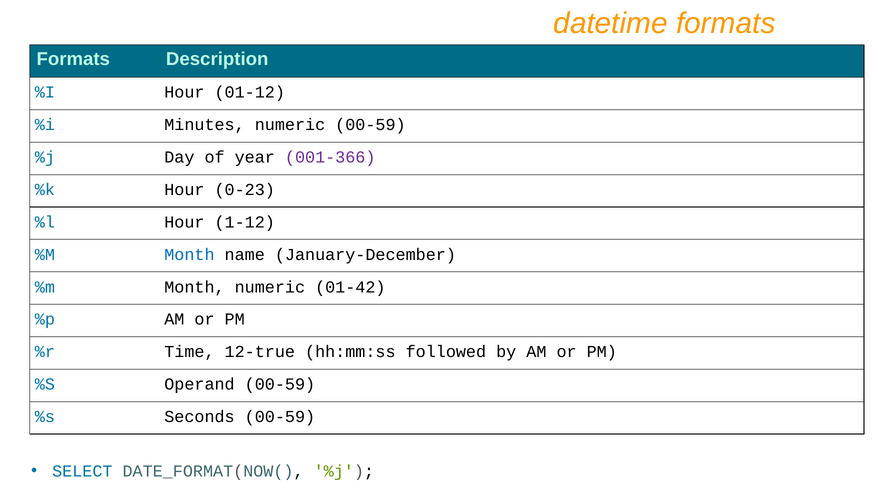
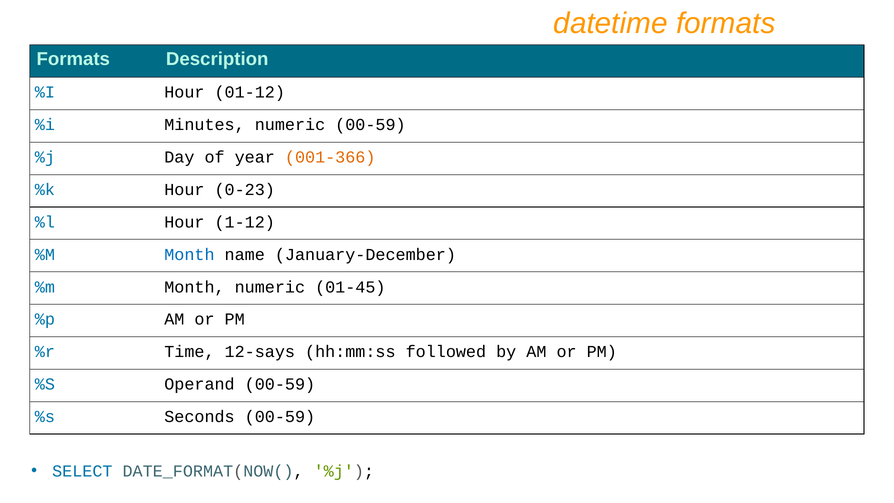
001-366 colour: purple -> orange
01-42: 01-42 -> 01-45
12-true: 12-true -> 12-says
